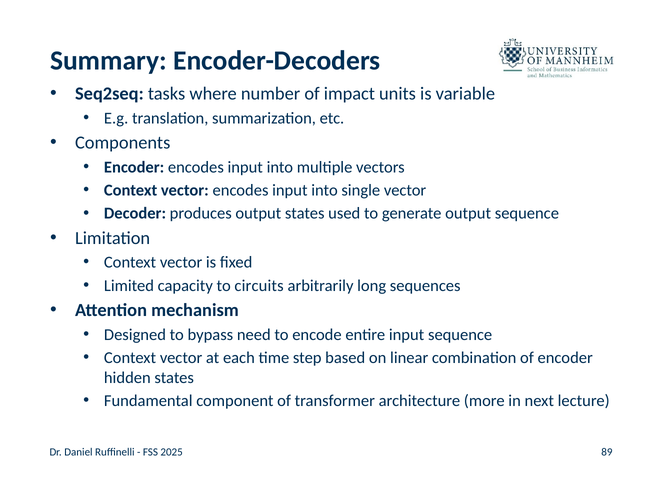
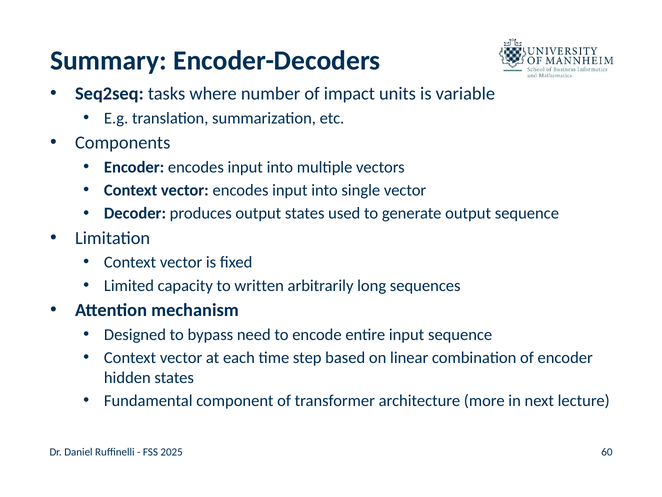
circuits: circuits -> written
89: 89 -> 60
